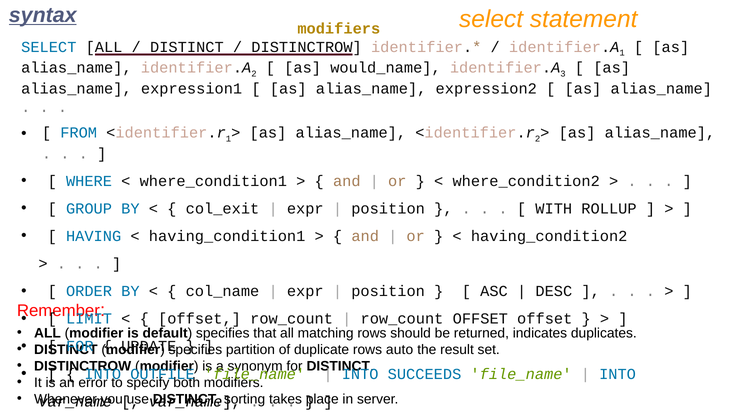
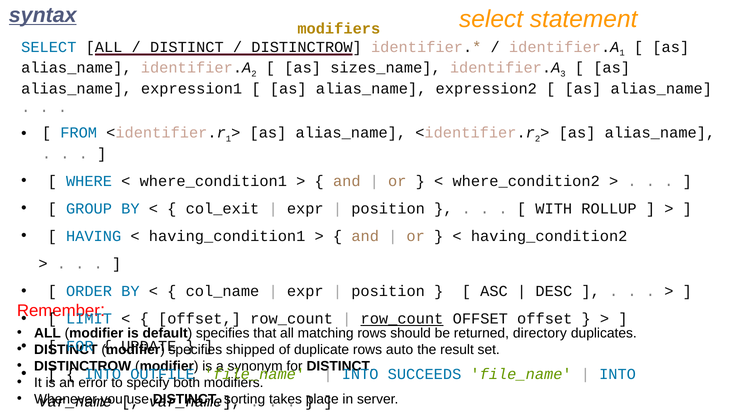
would_name: would_name -> sizes_name
row_count at (402, 319) underline: none -> present
indicates: indicates -> directory
partition: partition -> shipped
